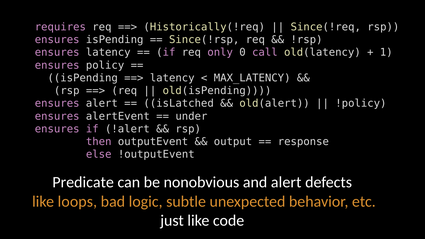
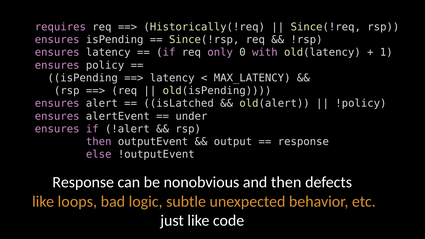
call: call -> with
Predicate at (83, 182): Predicate -> Response
and alert: alert -> then
